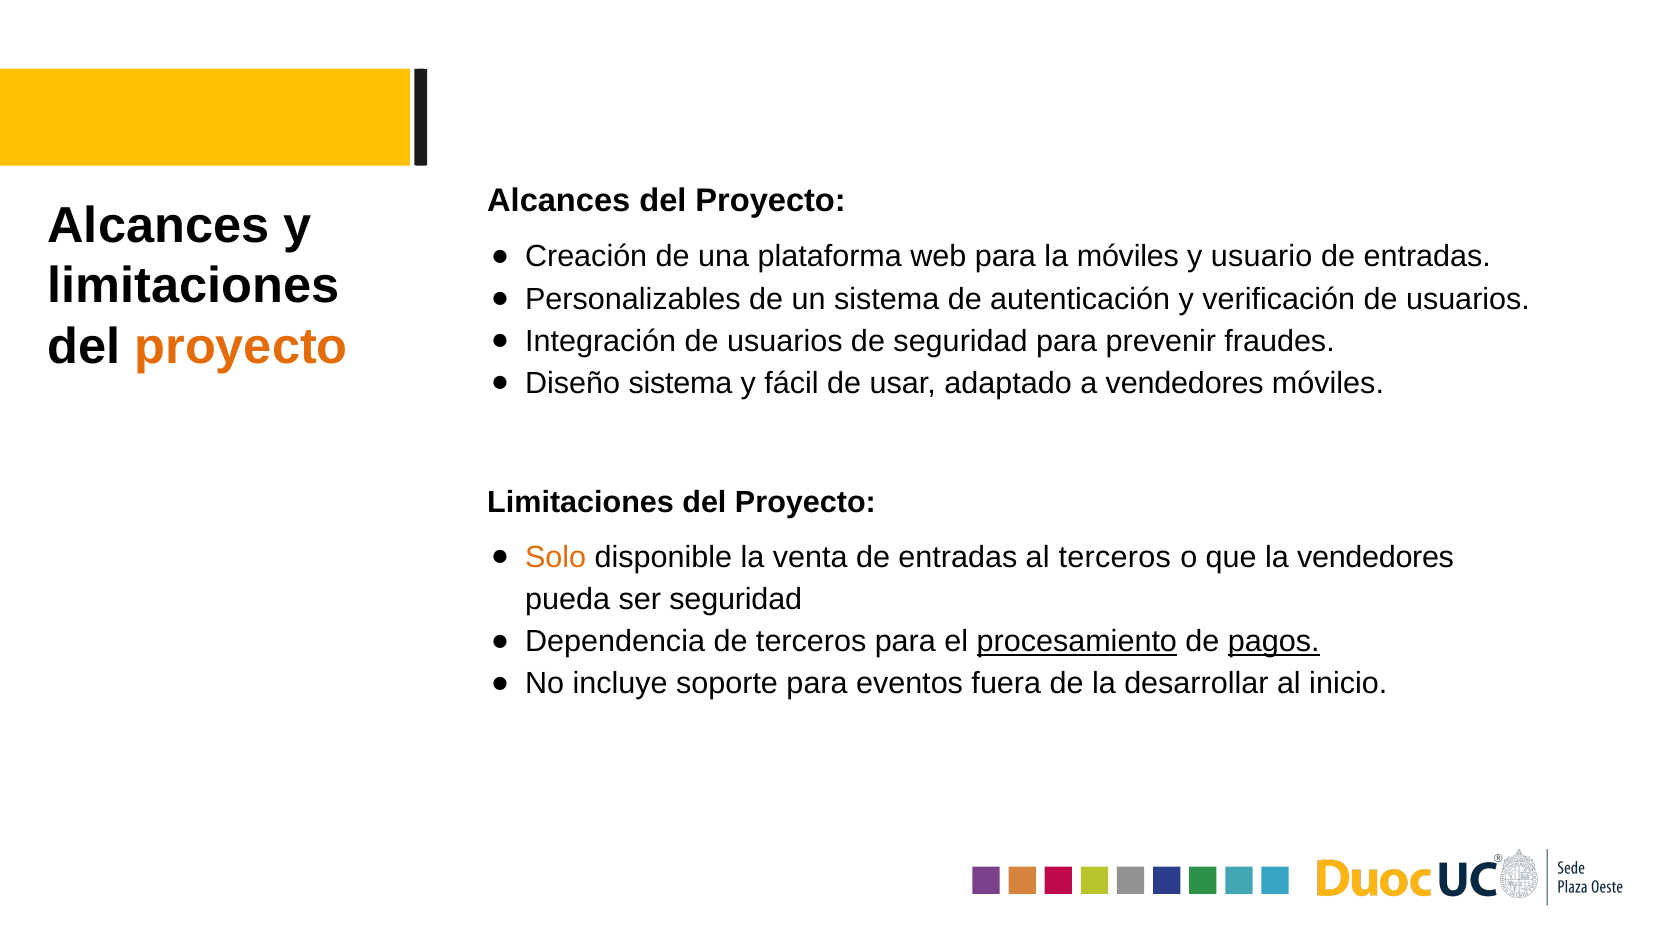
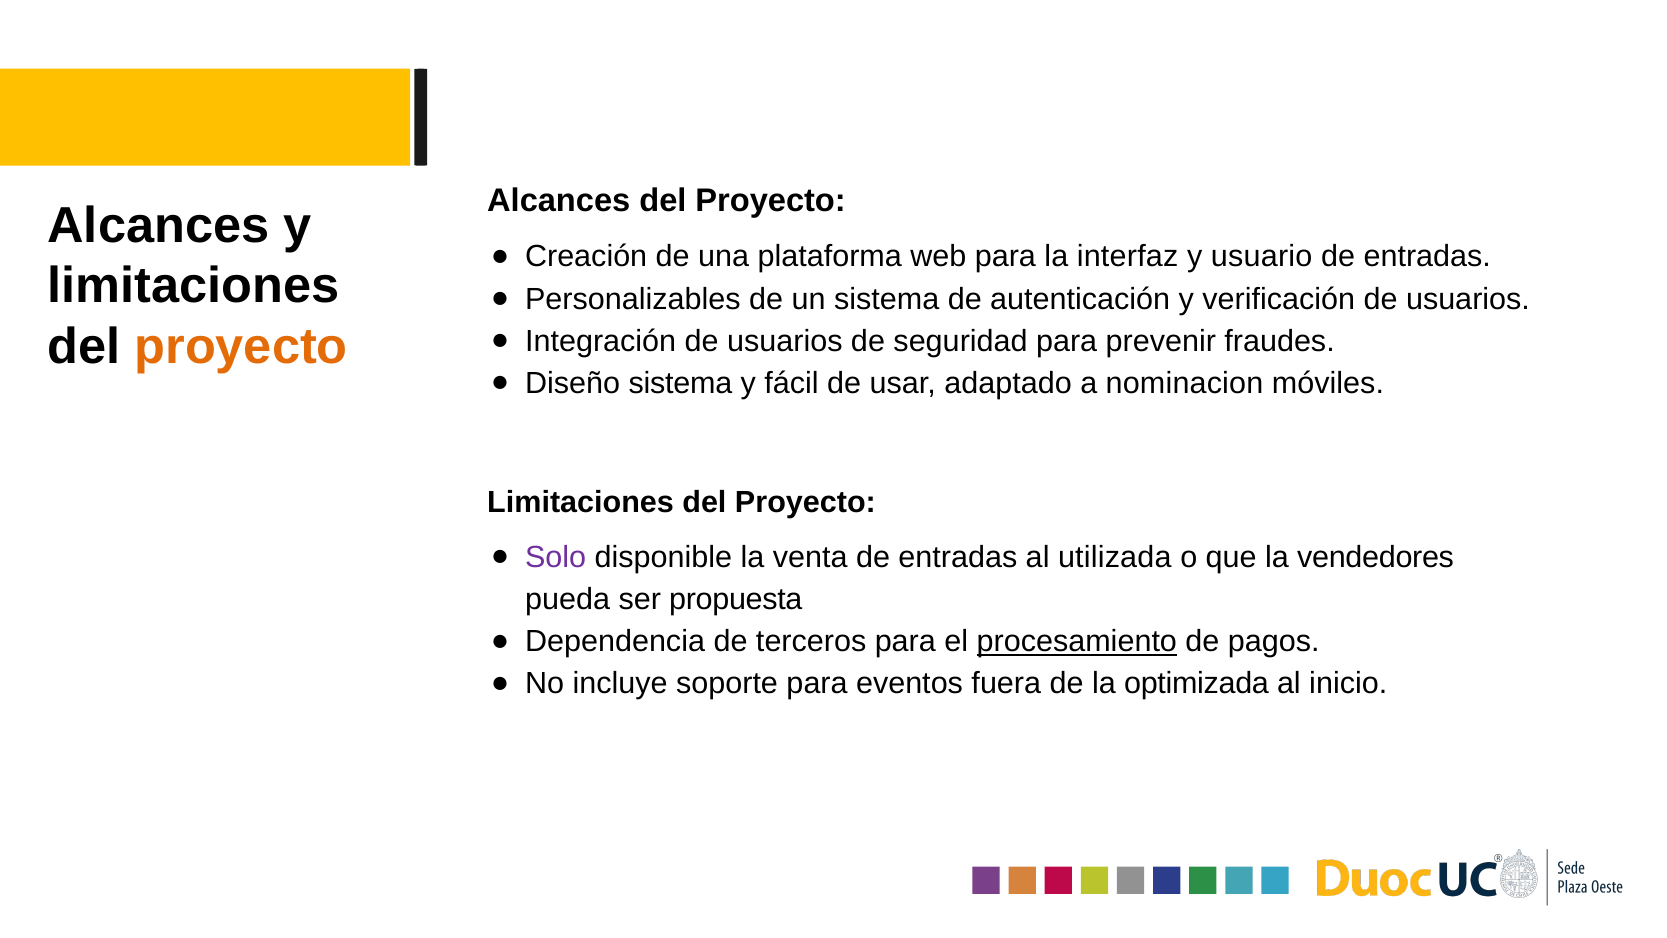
la móviles: móviles -> interfaz
a vendedores: vendedores -> nominacion
Solo colour: orange -> purple
al terceros: terceros -> utilizada
ser seguridad: seguridad -> propuesta
pagos underline: present -> none
desarrollar: desarrollar -> optimizada
